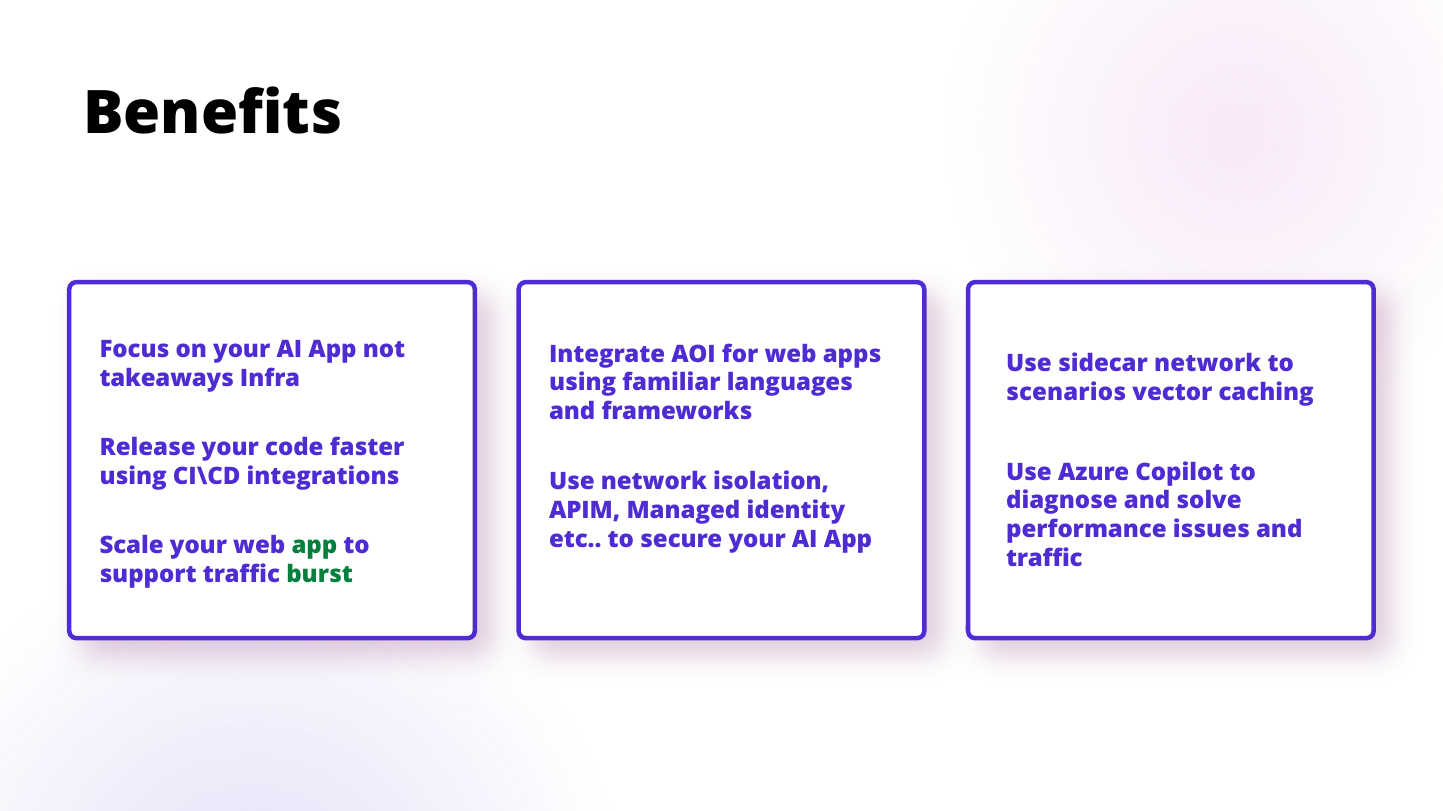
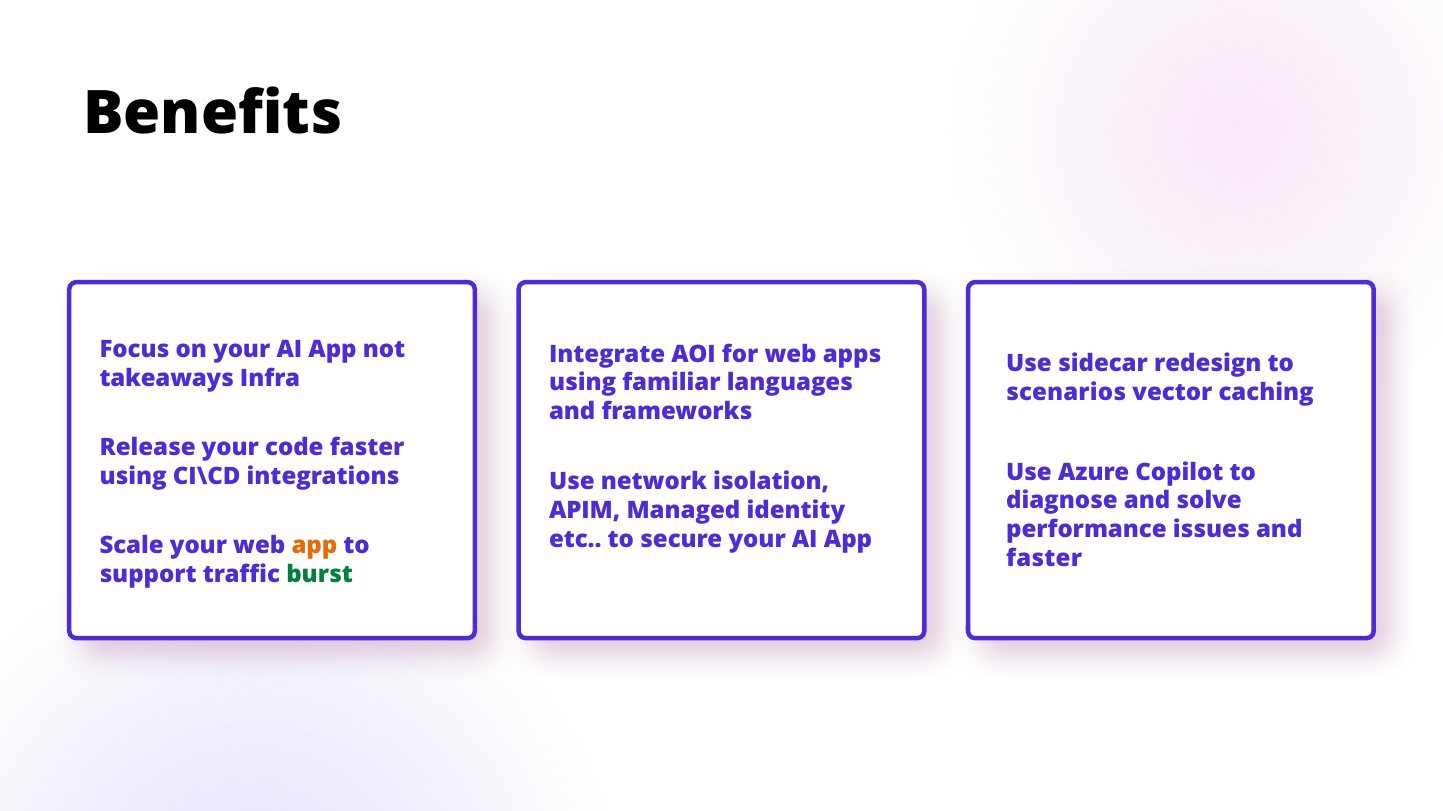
sidecar network: network -> redesign
app at (314, 546) colour: green -> orange
traffic at (1044, 559): traffic -> faster
